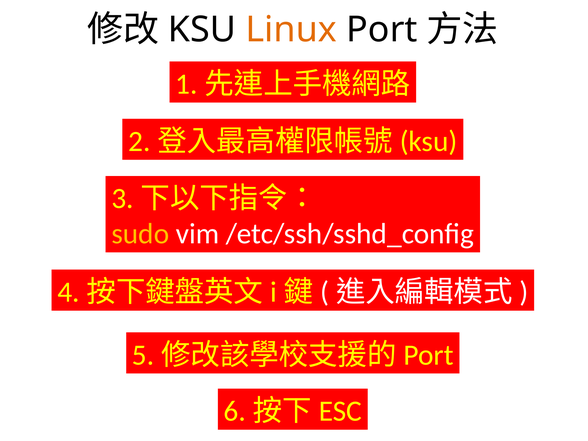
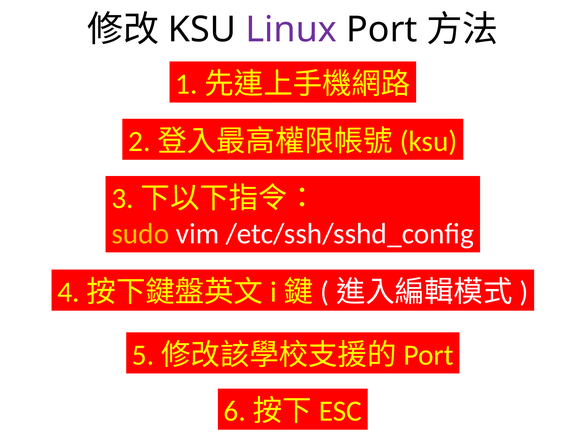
Linux colour: orange -> purple
